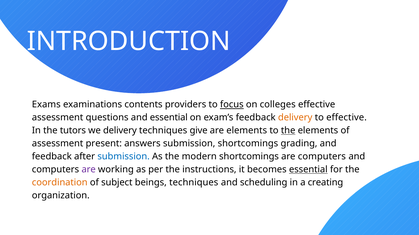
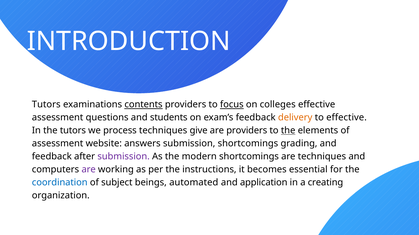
Exams at (46, 105): Exams -> Tutors
contents underline: none -> present
and essential: essential -> students
we delivery: delivery -> process
are elements: elements -> providers
present: present -> website
submission at (124, 157) colour: blue -> purple
are computers: computers -> techniques
essential at (308, 170) underline: present -> none
coordination colour: orange -> blue
beings techniques: techniques -> automated
scheduling: scheduling -> application
